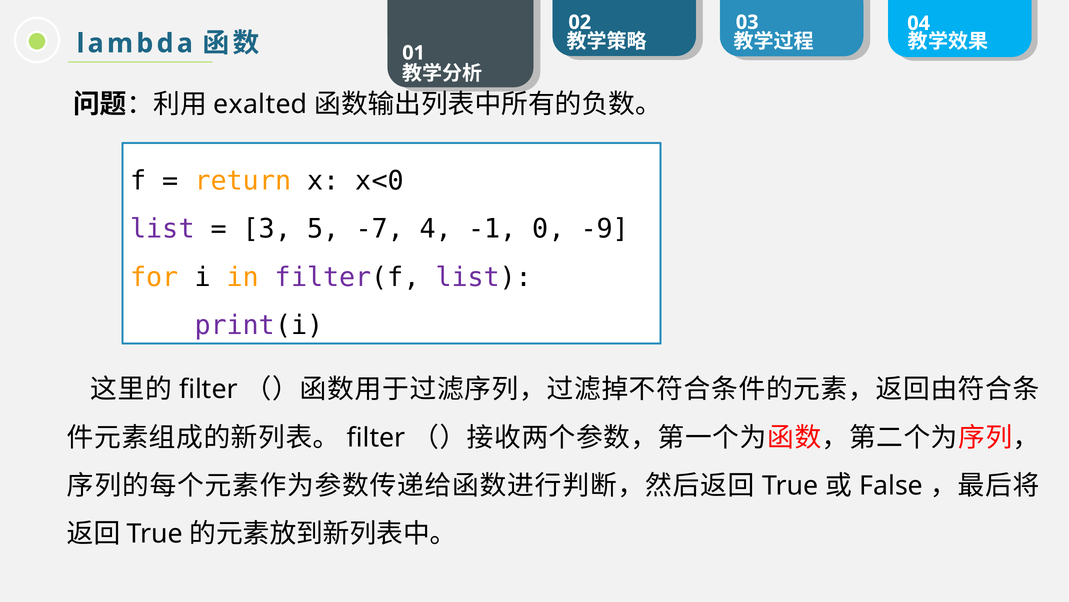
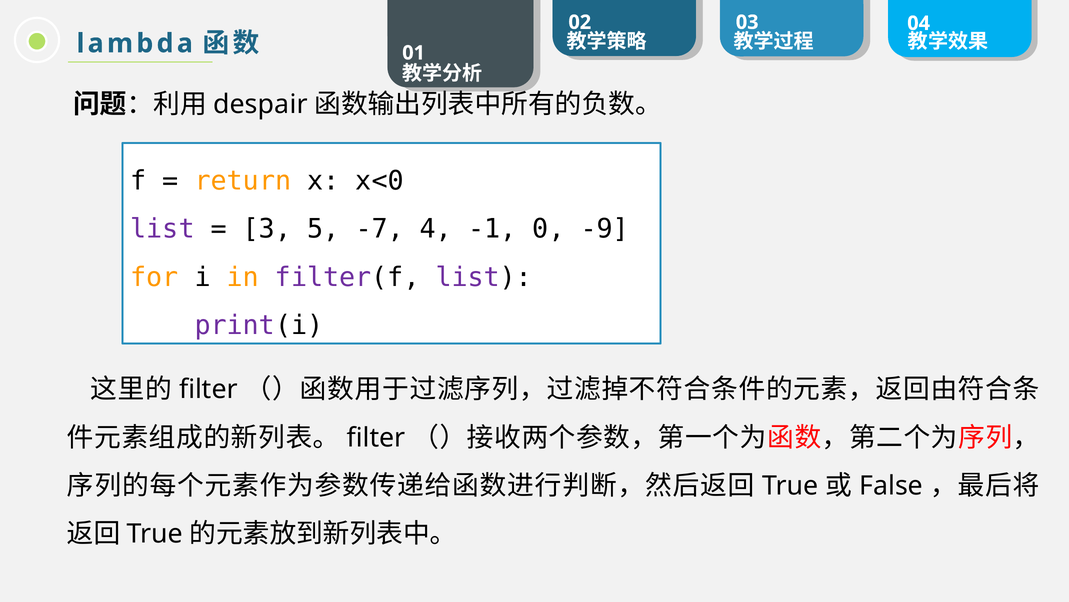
exalted: exalted -> despair
